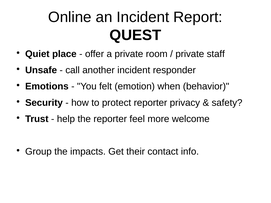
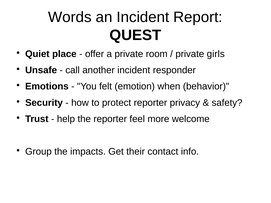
Online: Online -> Words
staff: staff -> girls
